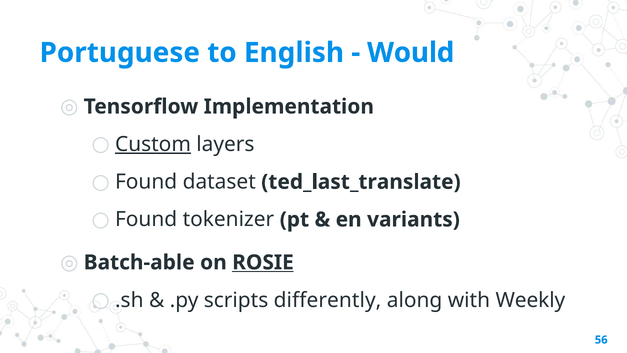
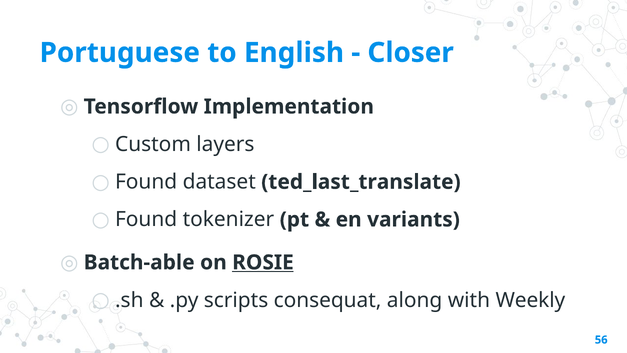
Would: Would -> Closer
Custom underline: present -> none
differently: differently -> consequat
